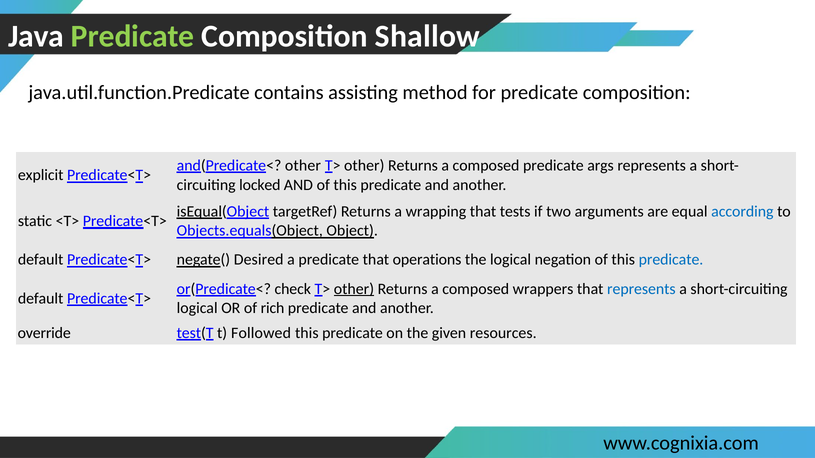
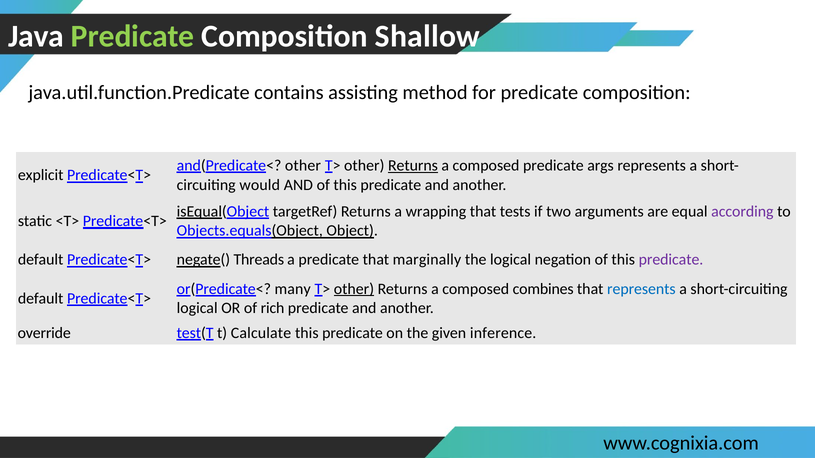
Returns at (413, 166) underline: none -> present
locked: locked -> would
according colour: blue -> purple
Desired: Desired -> Threads
operations: operations -> marginally
predicate at (671, 260) colour: blue -> purple
check: check -> many
wrappers: wrappers -> combines
Followed: Followed -> Calculate
resources: resources -> inference
